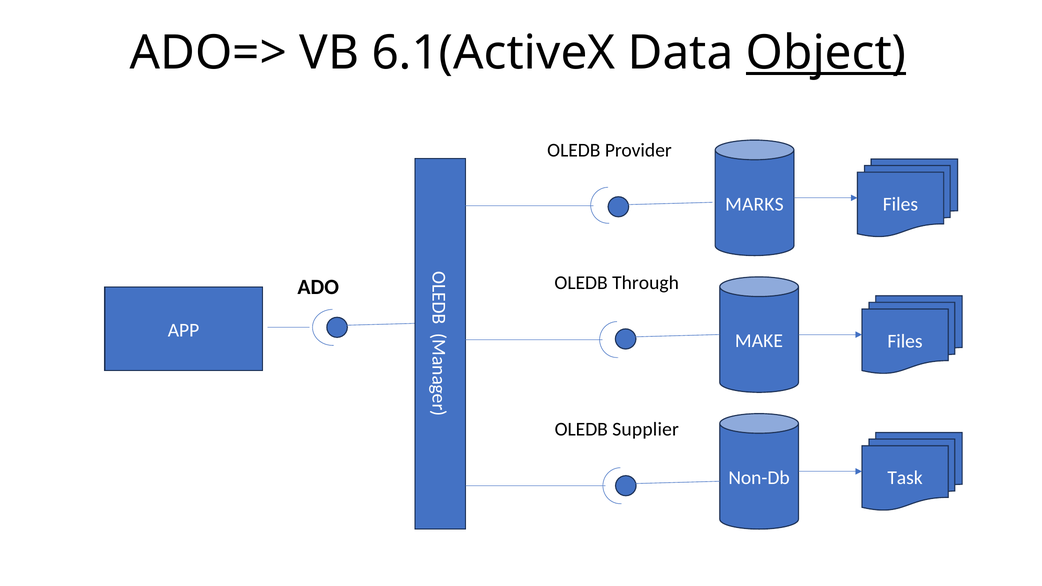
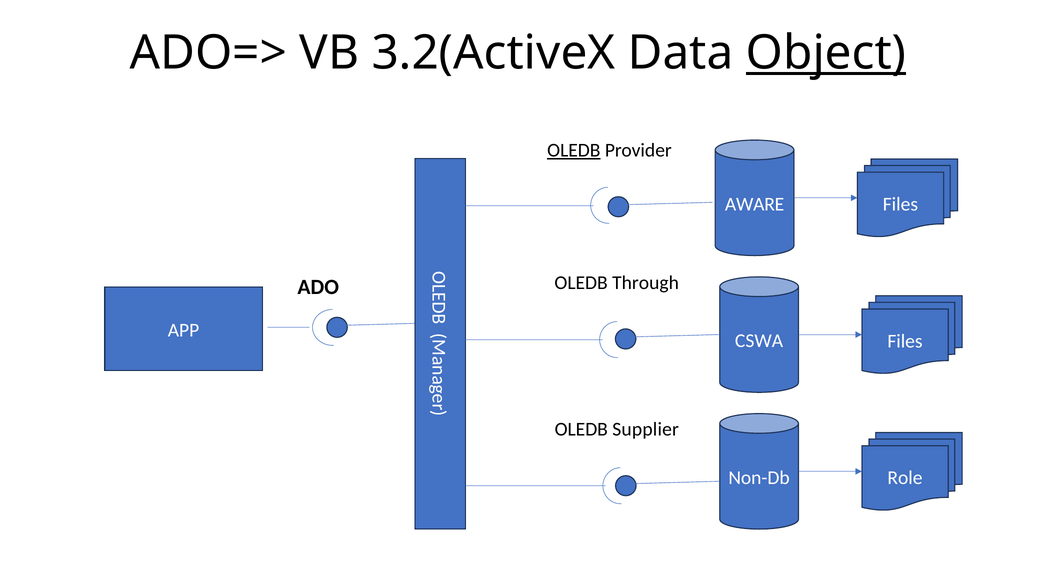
6.1(ActiveX: 6.1(ActiveX -> 3.2(ActiveX
OLEDB at (574, 150) underline: none -> present
MARKS: MARKS -> AWARE
MAKE: MAKE -> CSWA
Task: Task -> Role
